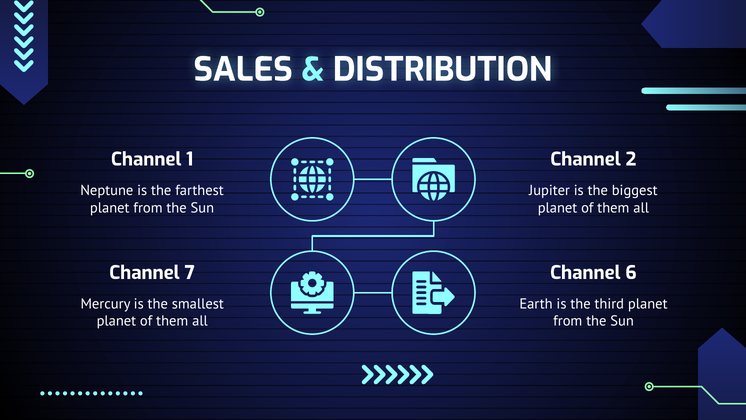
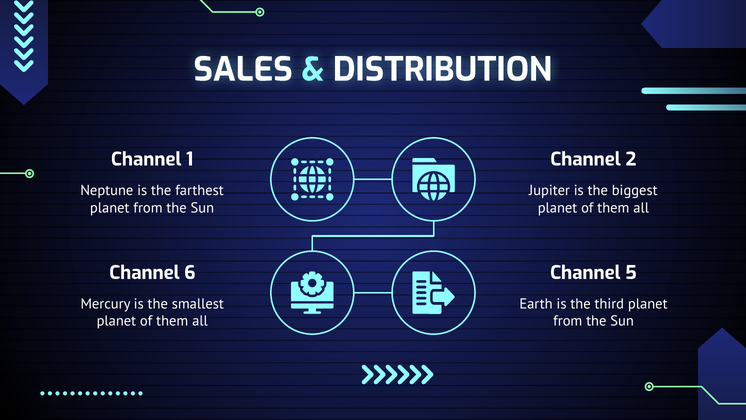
7: 7 -> 6
6: 6 -> 5
